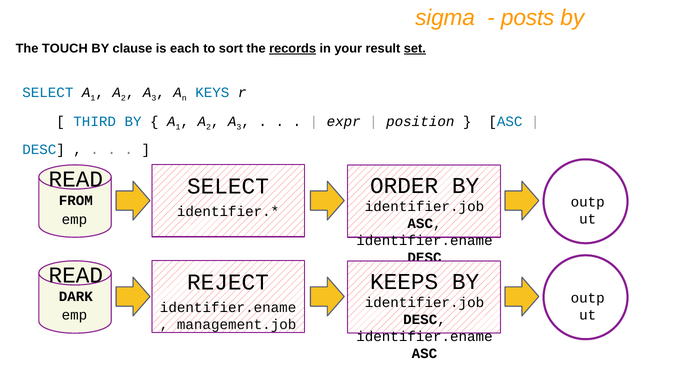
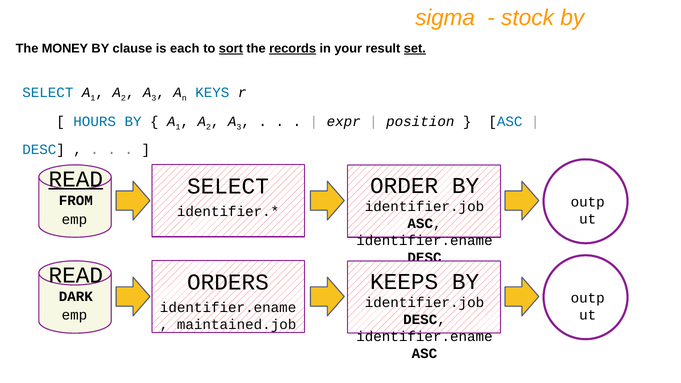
posts: posts -> stock
TOUCH: TOUCH -> MONEY
sort underline: none -> present
THIRD: THIRD -> HOURS
READ at (76, 179) underline: none -> present
REJECT: REJECT -> ORDERS
management.job: management.job -> maintained.job
